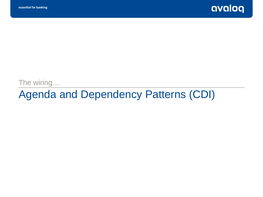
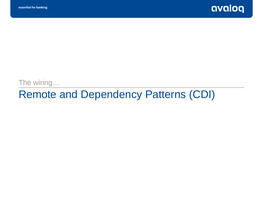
Agenda: Agenda -> Remote
